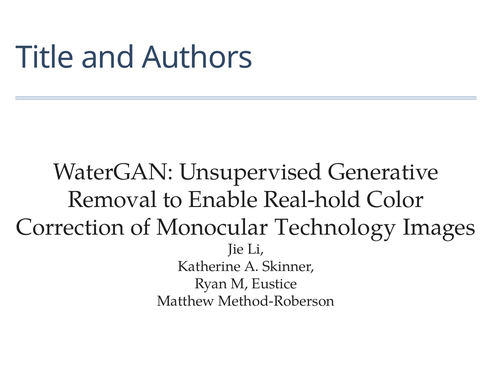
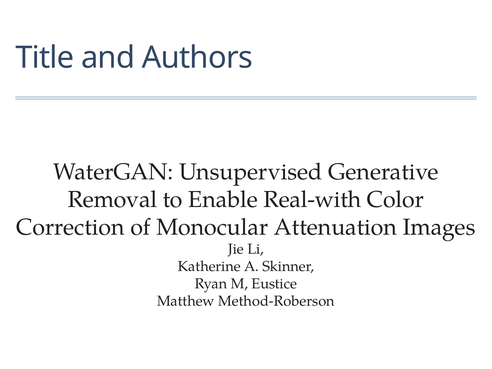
Real-hold: Real-hold -> Real-with
Technology: Technology -> Attenuation
